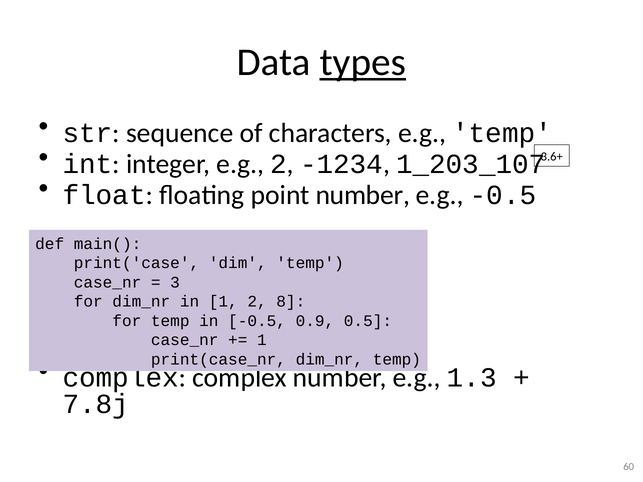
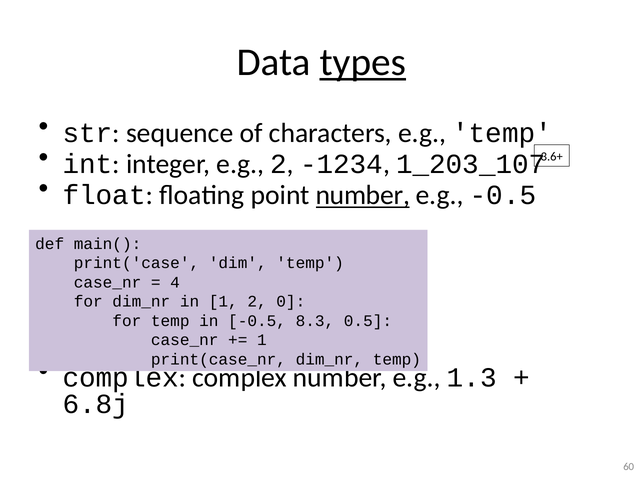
number at (363, 195) underline: none -> present
3: 3 -> 4
8: 8 -> 0
0.9: 0.9 -> 8.3
7.8j: 7.8j -> 6.8j
